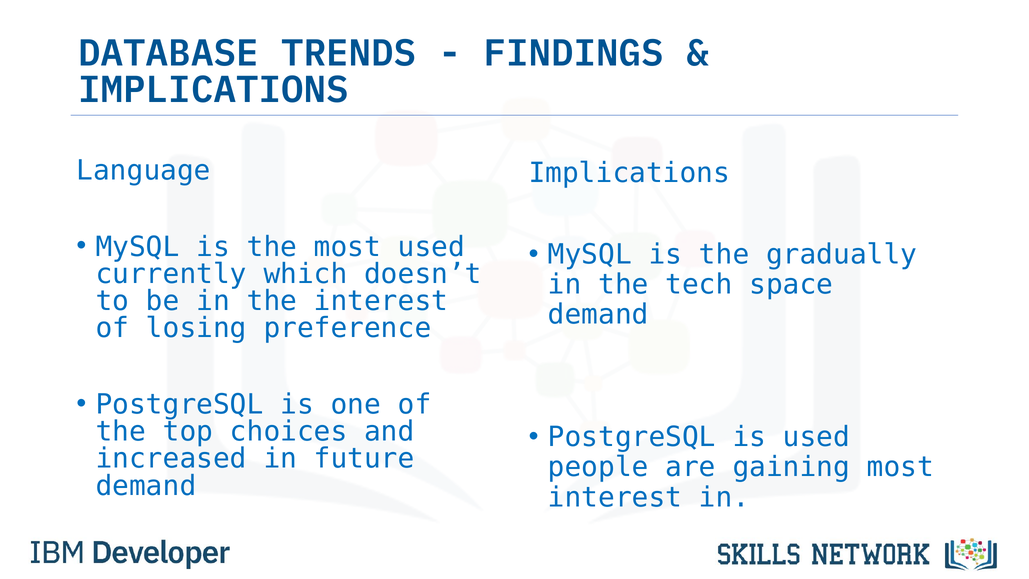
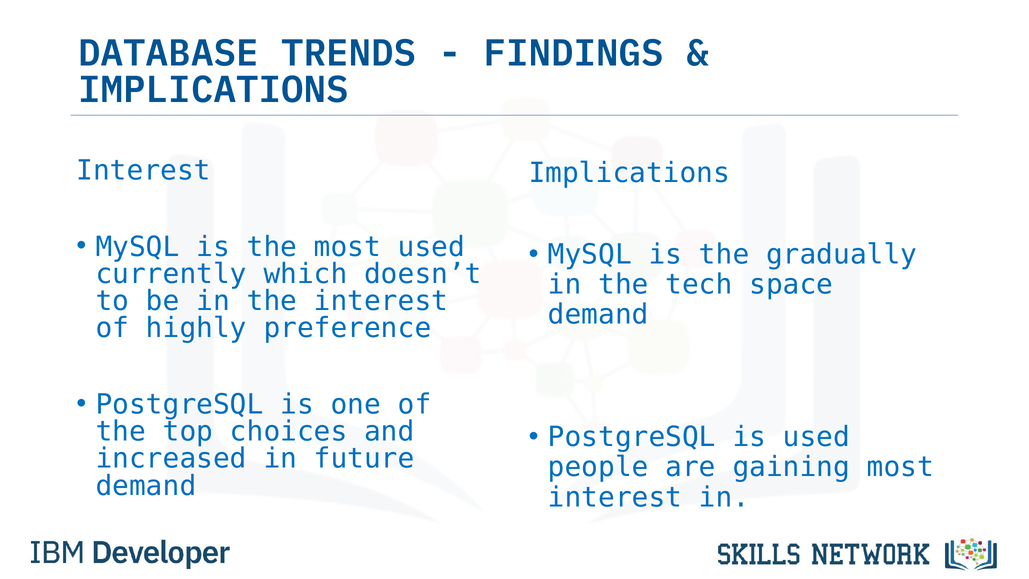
Language at (144, 170): Language -> Interest
losing: losing -> highly
